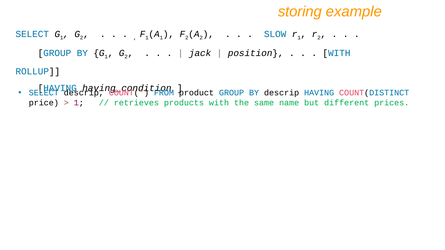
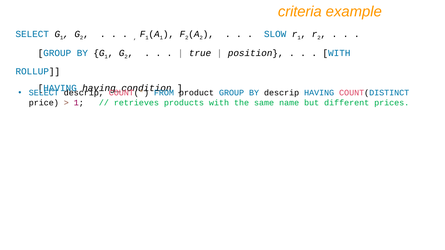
storing: storing -> criteria
jack: jack -> true
